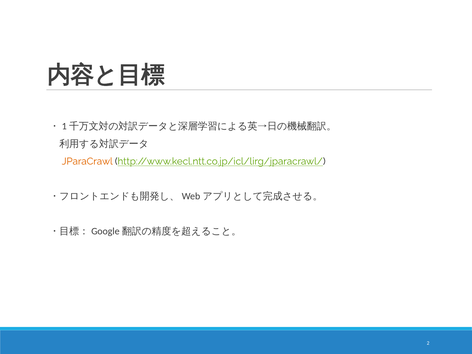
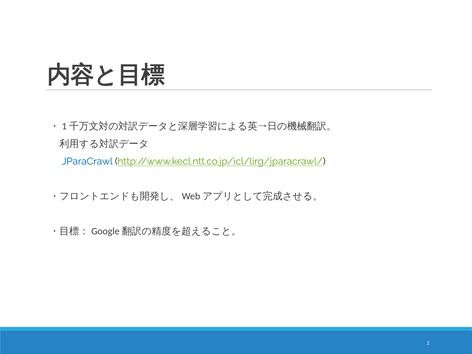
JParaCrawl colour: orange -> blue
